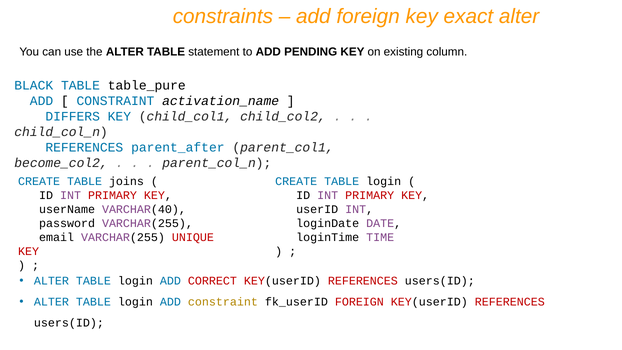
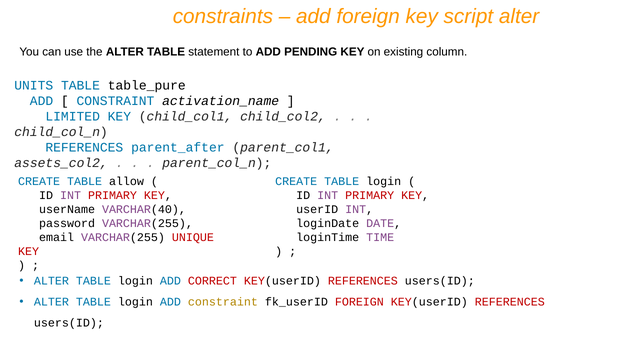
exact: exact -> script
BLACK: BLACK -> UNITS
DIFFERS: DIFFERS -> LIMITED
become_col2: become_col2 -> assets_col2
joins: joins -> allow
